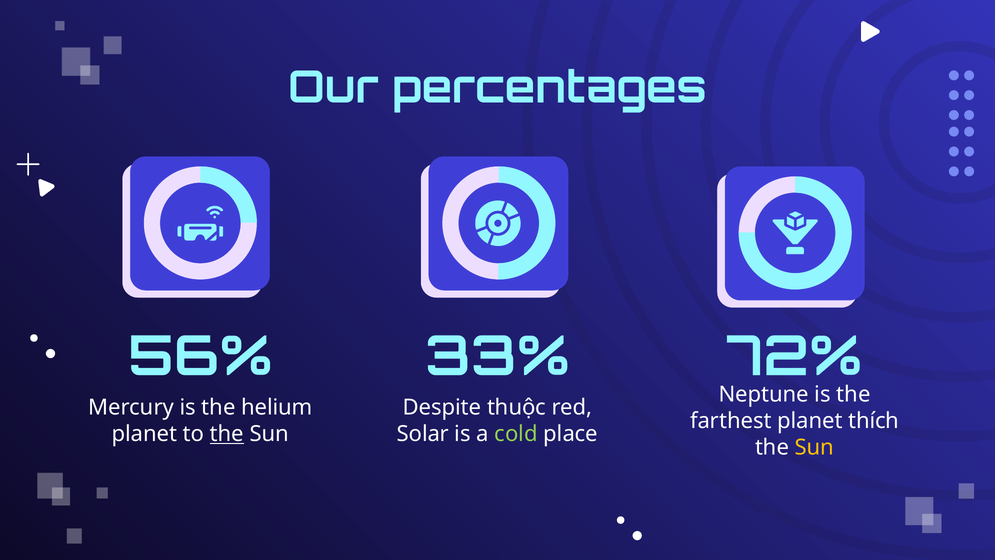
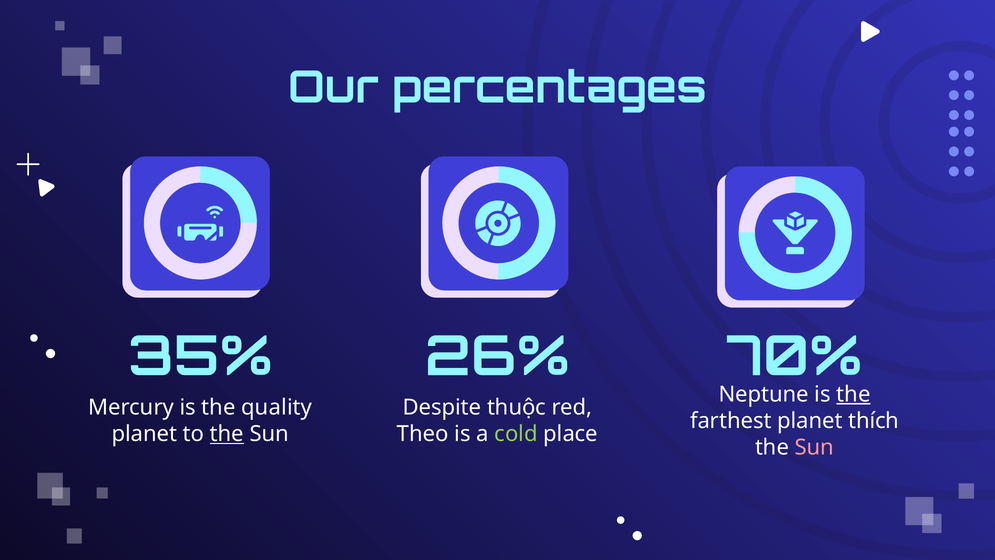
56%: 56% -> 35%
33%: 33% -> 26%
72%: 72% -> 70%
the at (853, 394) underline: none -> present
helium: helium -> quality
Solar: Solar -> Theo
Sun at (814, 447) colour: yellow -> pink
